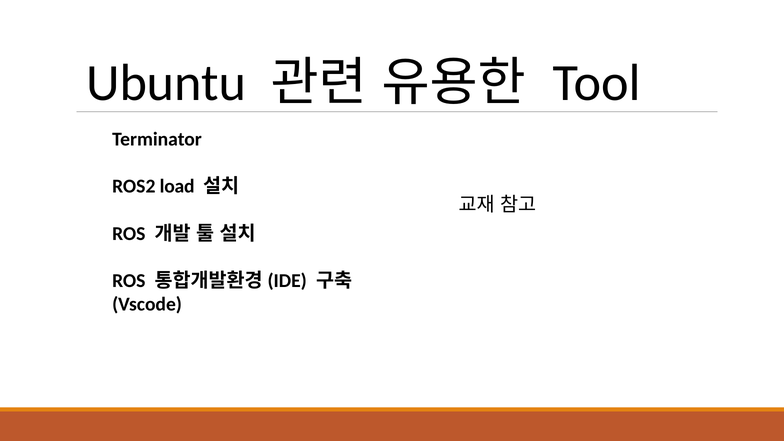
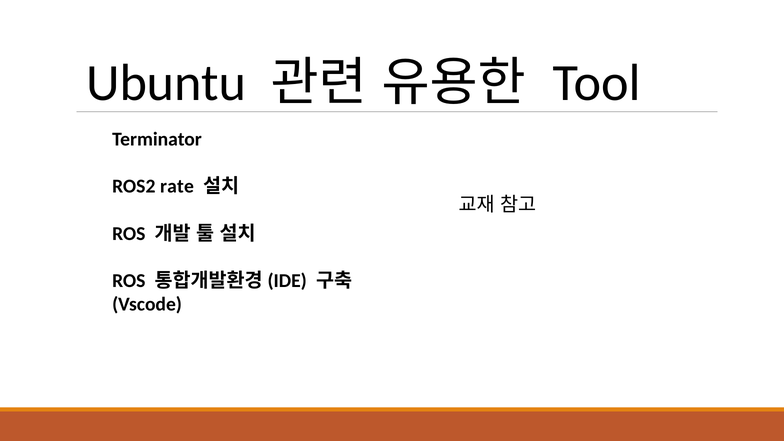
load: load -> rate
